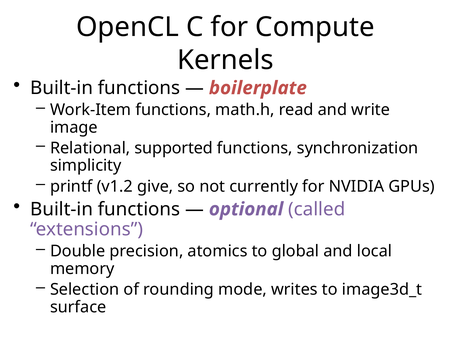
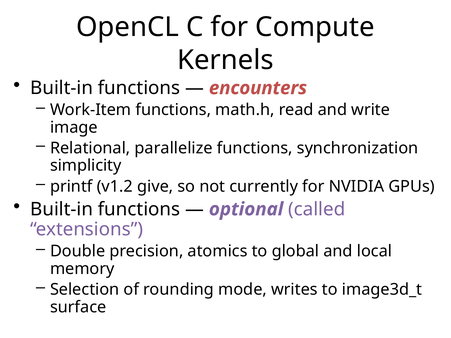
boilerplate: boilerplate -> encounters
supported: supported -> parallelize
